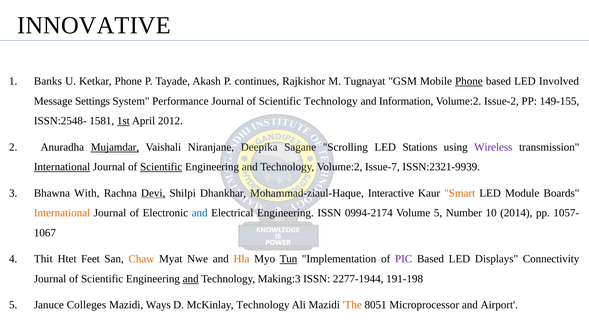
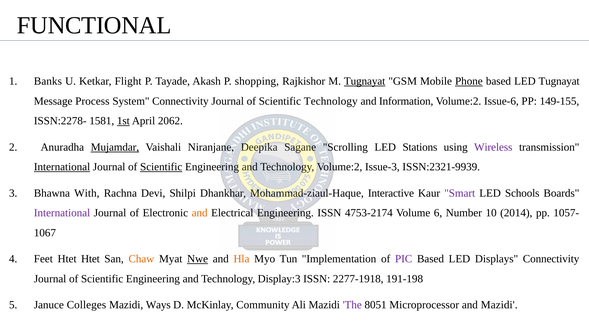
INNOVATIVE: INNOVATIVE -> FUNCTIONAL
Ketkar Phone: Phone -> Flight
continues: continues -> shopping
Tugnayat at (365, 81) underline: none -> present
LED Involved: Involved -> Tugnayat
Settings: Settings -> Process
System Performance: Performance -> Connectivity
Issue-2: Issue-2 -> Issue-6
ISSN:2548-: ISSN:2548- -> ISSN:2278-
2012: 2012 -> 2062
Issue-7: Issue-7 -> Issue-3
Devi underline: present -> none
Smart colour: orange -> purple
Module: Module -> Schools
International at (62, 213) colour: orange -> purple
and at (200, 213) colour: blue -> orange
0994-2174: 0994-2174 -> 4753-2174
Volume 5: 5 -> 6
Thit: Thit -> Feet
Htet Feet: Feet -> Htet
Nwe underline: none -> present
Tun underline: present -> none
and at (191, 278) underline: present -> none
Making:3: Making:3 -> Display:3
2277-1944: 2277-1944 -> 2277-1918
McKinlay Technology: Technology -> Community
The colour: orange -> purple
and Airport: Airport -> Mazidi
